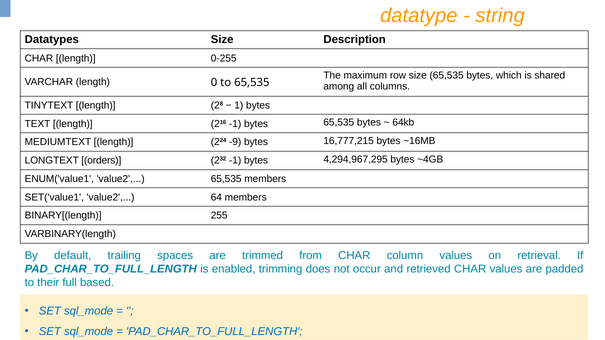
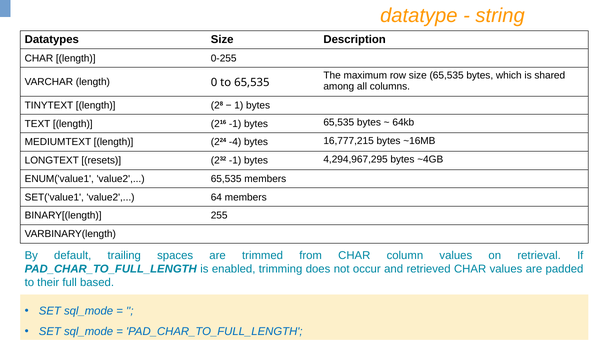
-9: -9 -> -4
orders: orders -> resets
